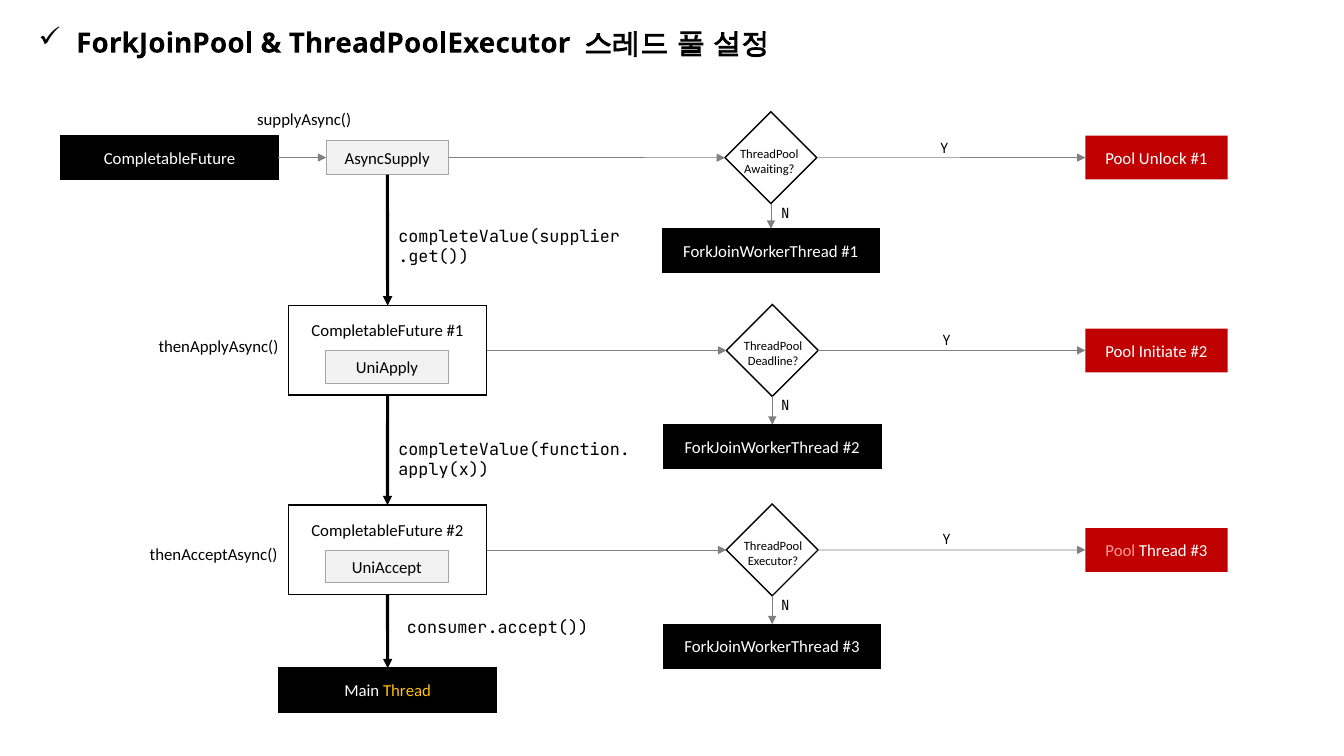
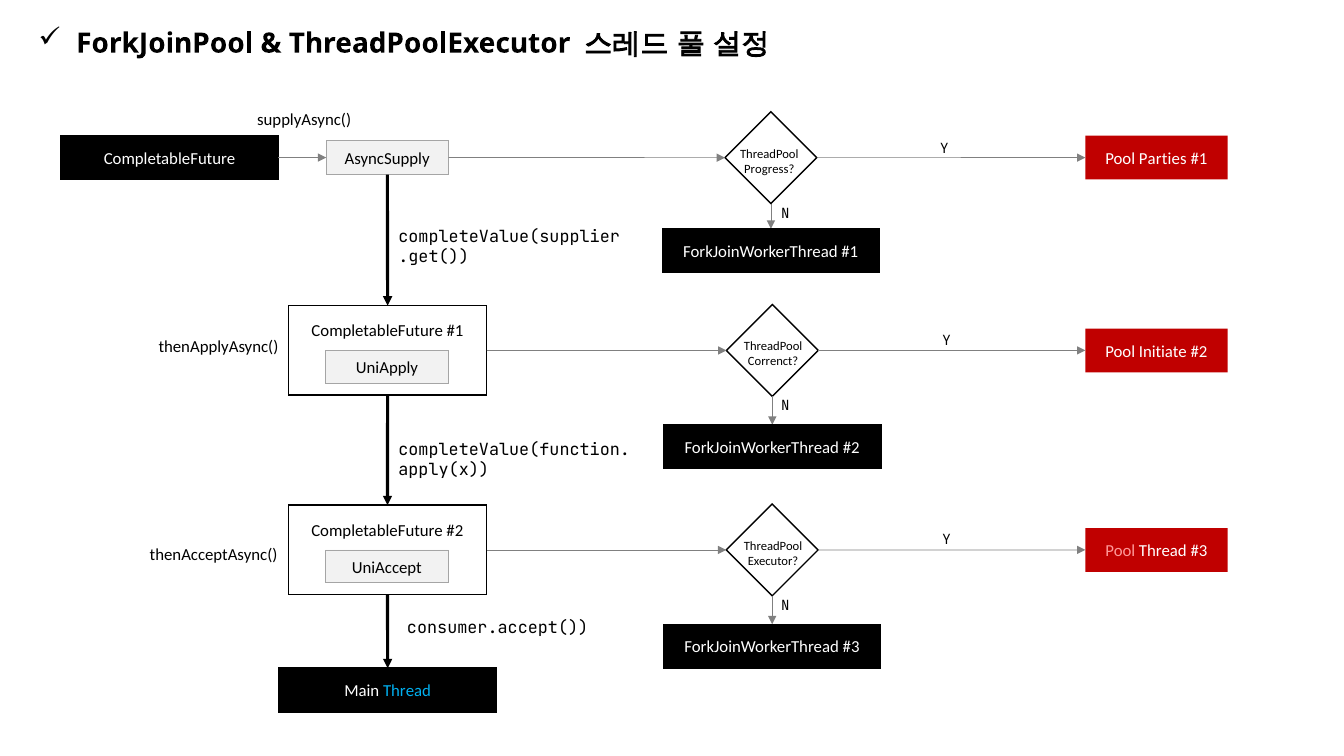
Unlock: Unlock -> Parties
Awaiting: Awaiting -> Progress
Deadline: Deadline -> Correnct
Thread at (407, 691) colour: yellow -> light blue
